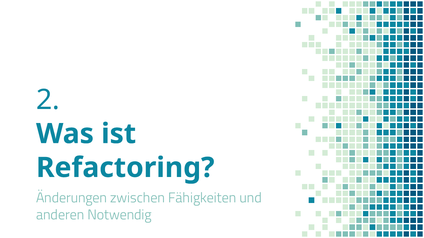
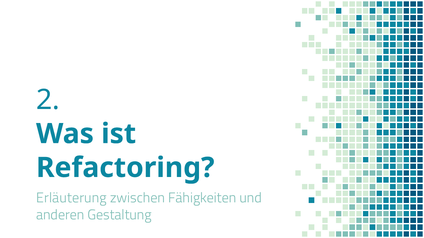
Änderungen: Änderungen -> Erläuterung
Notwendig: Notwendig -> Gestaltung
